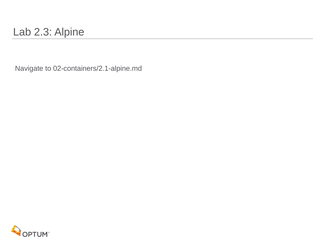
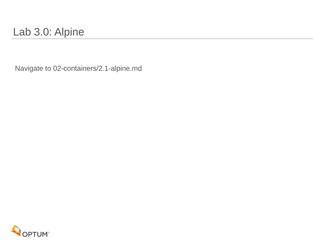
2.3: 2.3 -> 3.0
